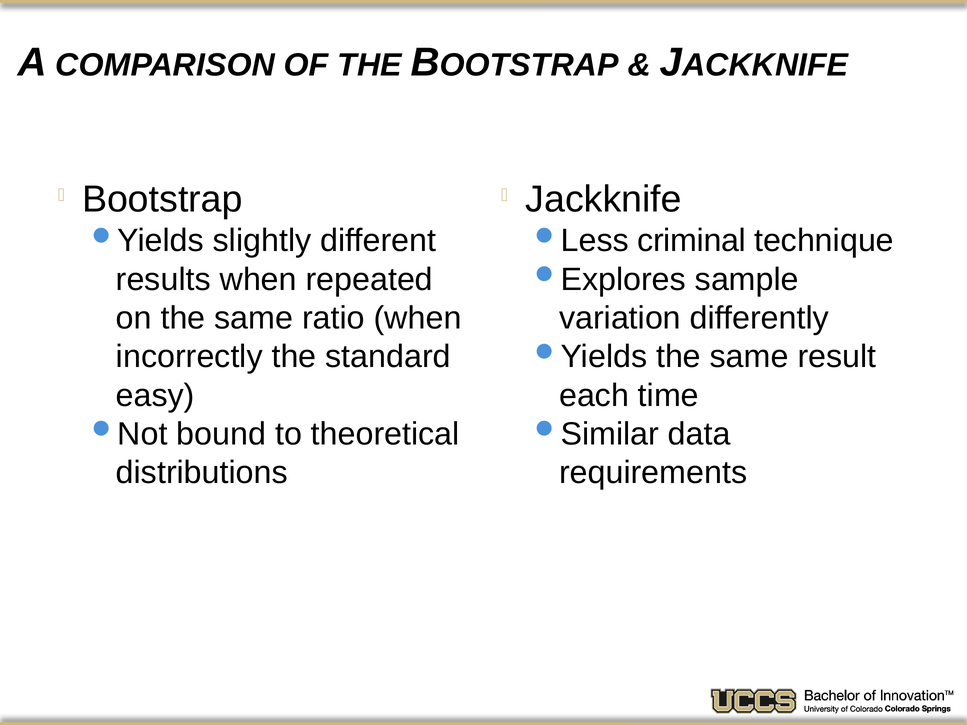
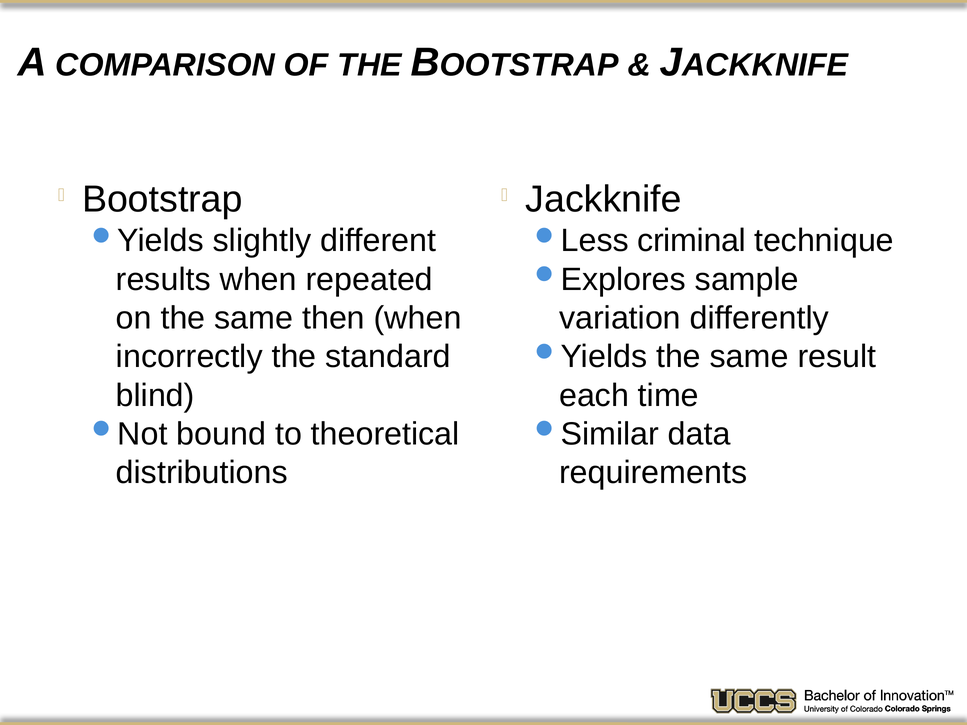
ratio: ratio -> then
easy: easy -> blind
